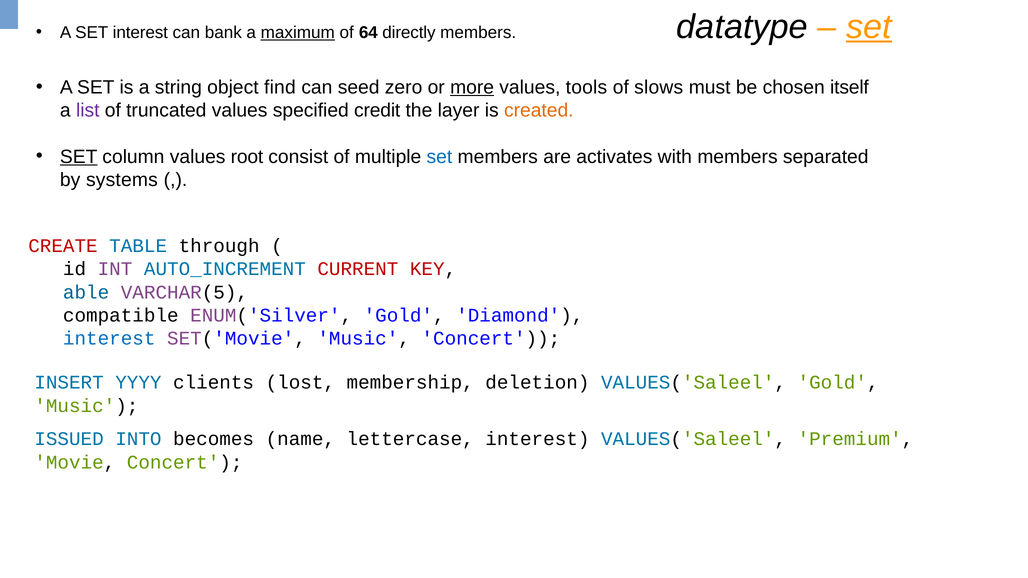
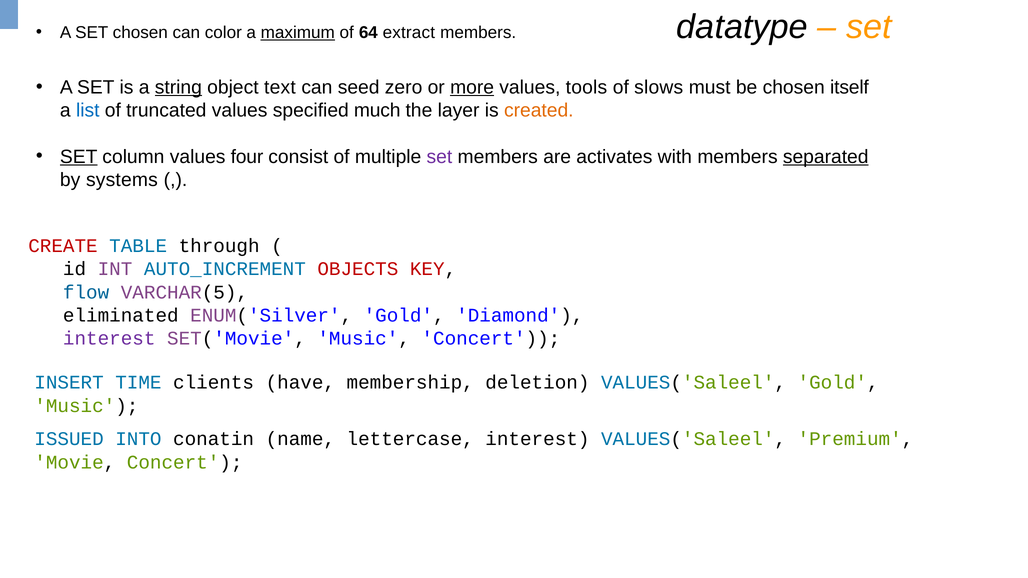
set at (869, 27) underline: present -> none
SET interest: interest -> chosen
bank: bank -> color
directly: directly -> extract
string underline: none -> present
find: find -> text
list colour: purple -> blue
credit: credit -> much
root: root -> four
set at (439, 157) colour: blue -> purple
separated underline: none -> present
CURRENT: CURRENT -> OBJECTS
able: able -> flow
compatible: compatible -> eliminated
interest at (109, 339) colour: blue -> purple
YYYY: YYYY -> TIME
lost: lost -> have
becomes: becomes -> conatin
